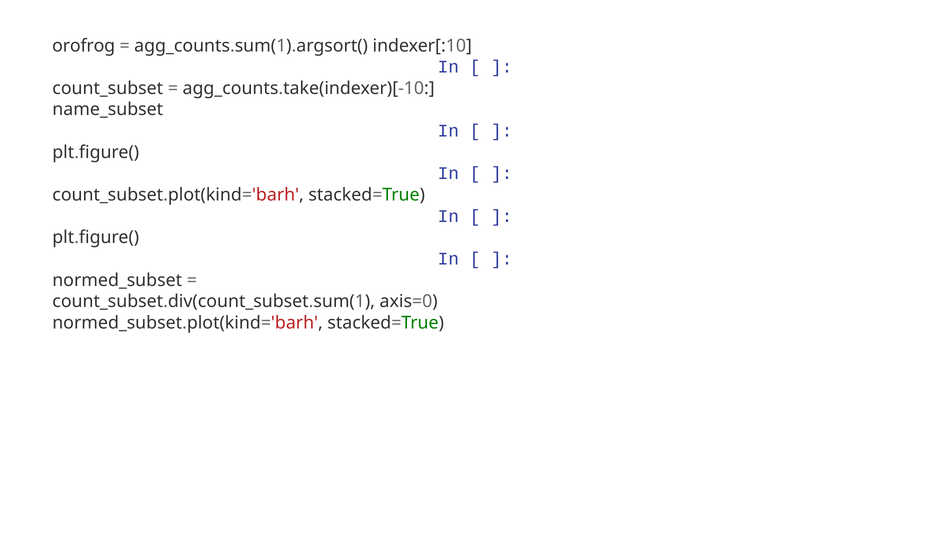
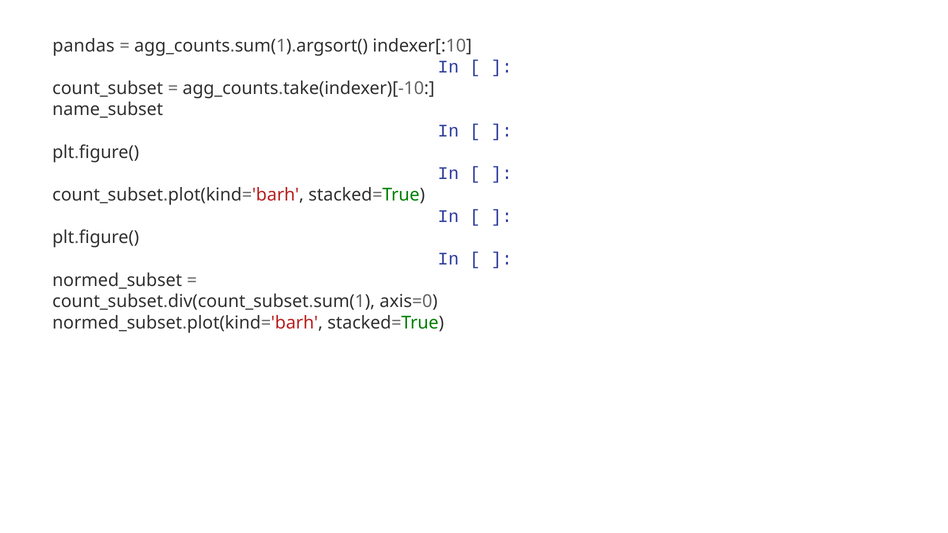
orofrog: orofrog -> pandas
